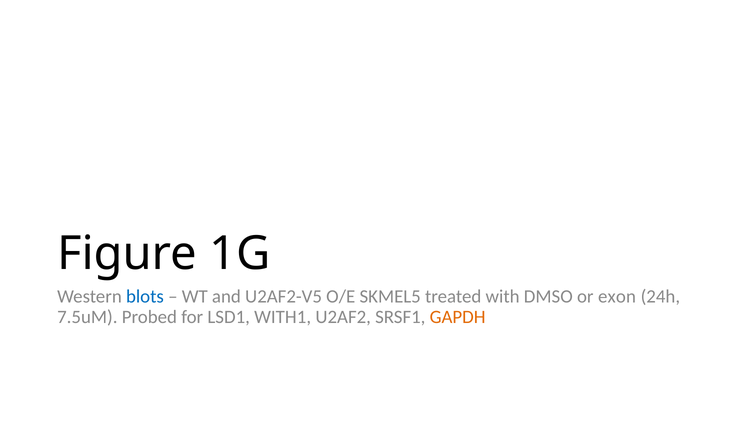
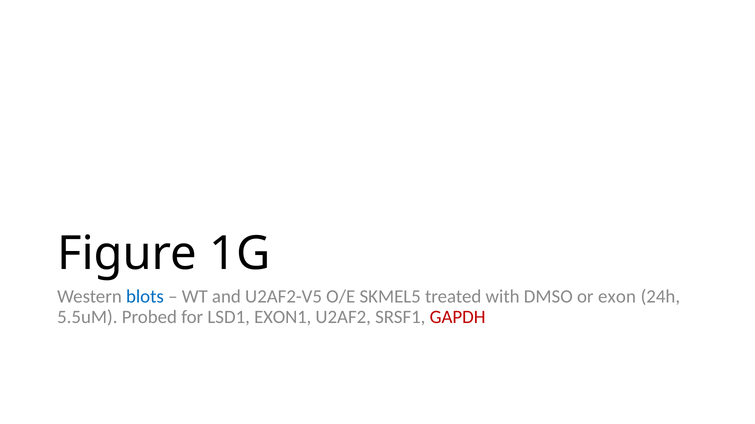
7.5uM: 7.5uM -> 5.5uM
WITH1: WITH1 -> EXON1
GAPDH colour: orange -> red
